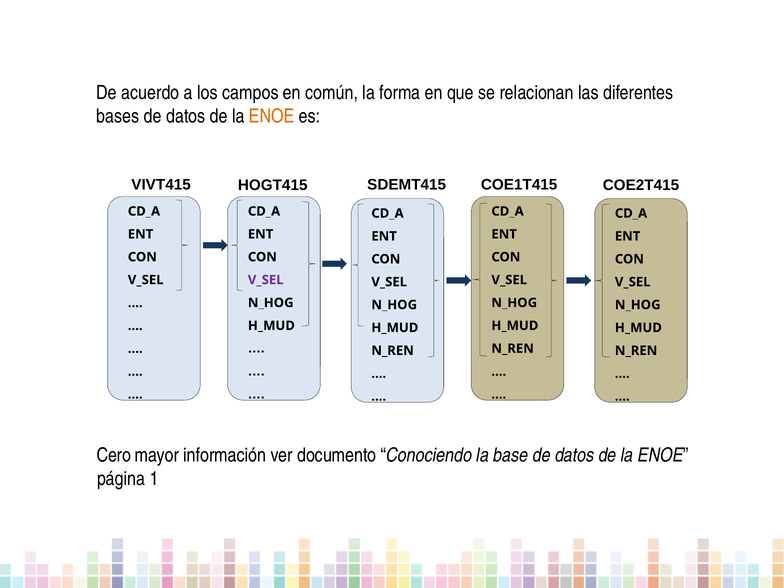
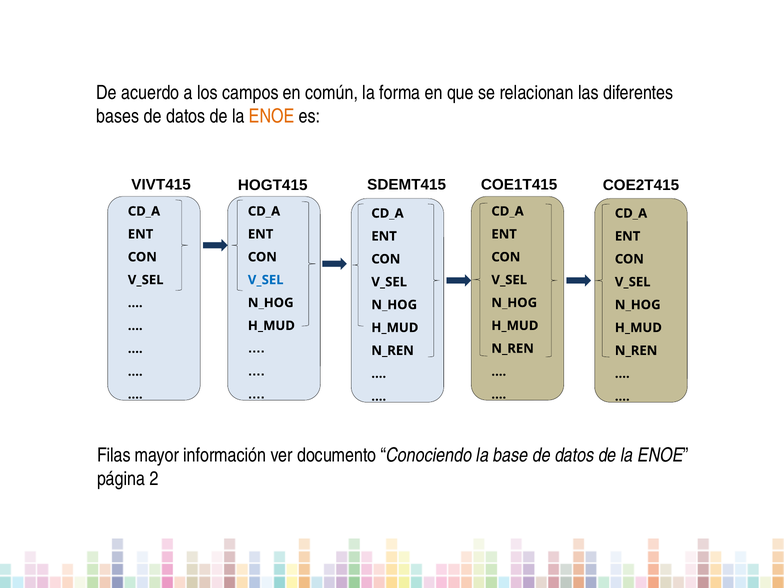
V_SEL at (266, 280) colour: purple -> blue
Cero: Cero -> Filas
1: 1 -> 2
